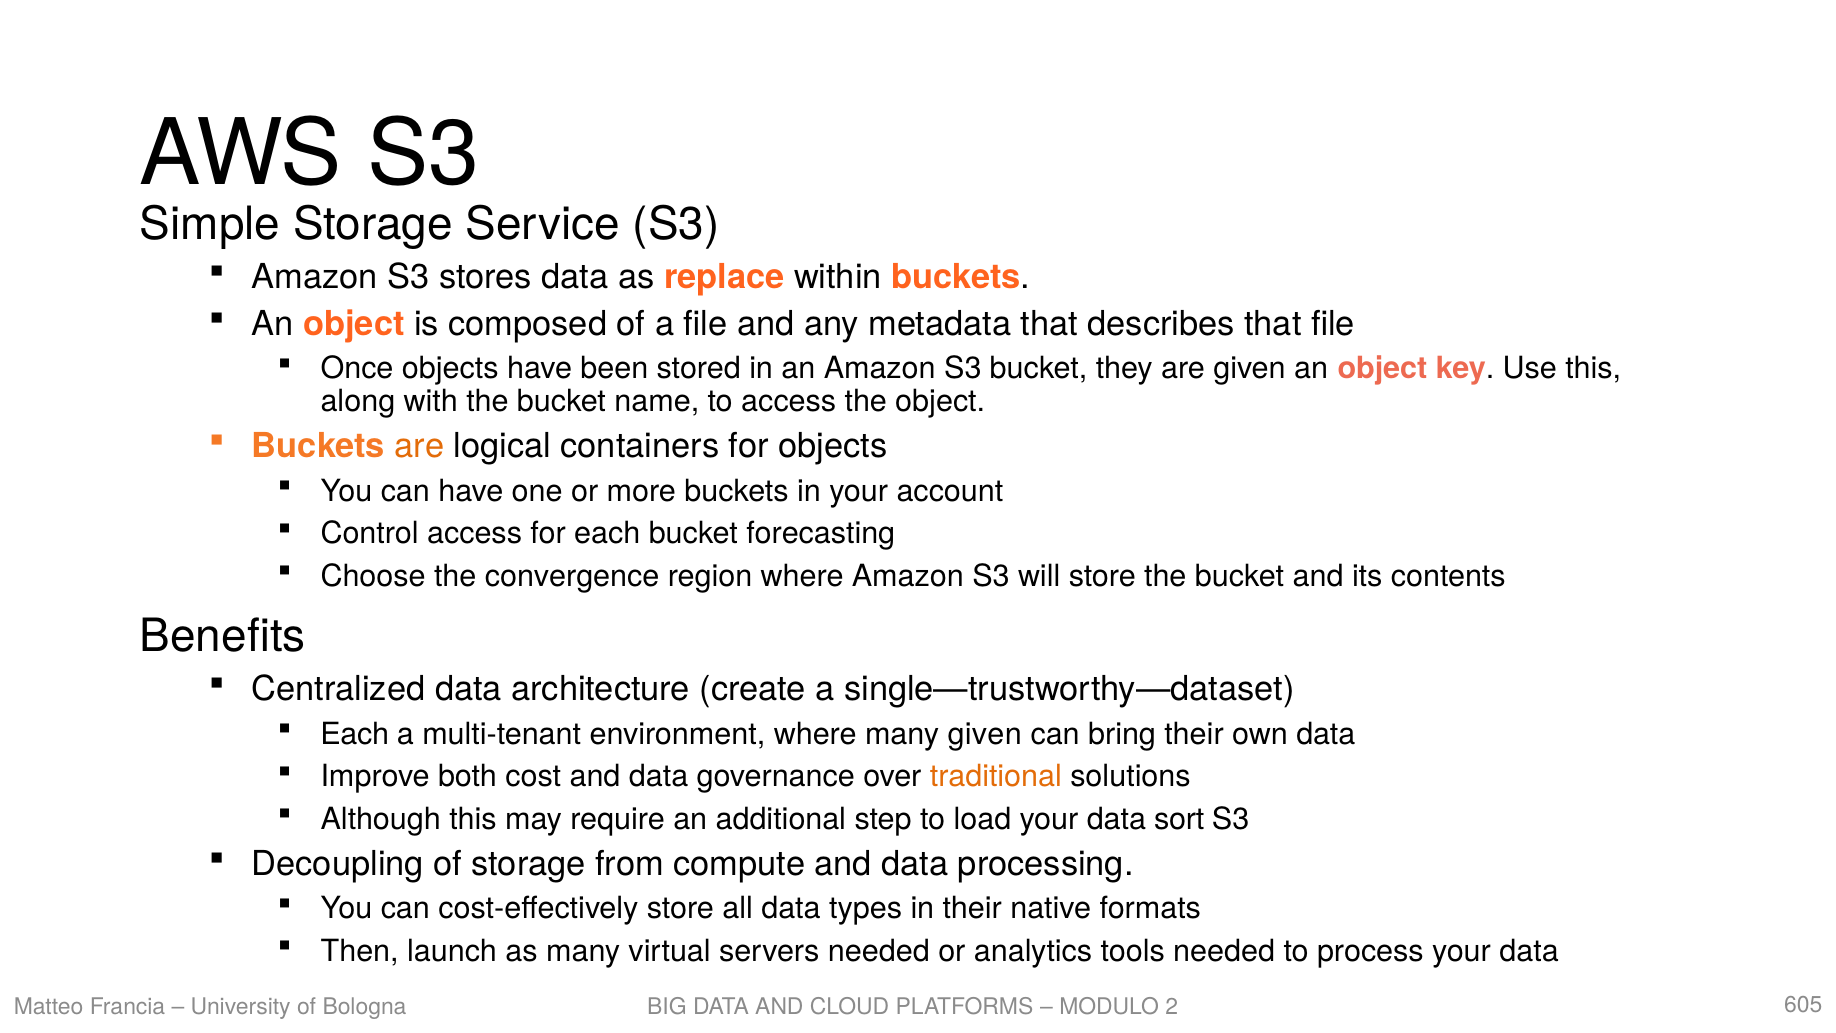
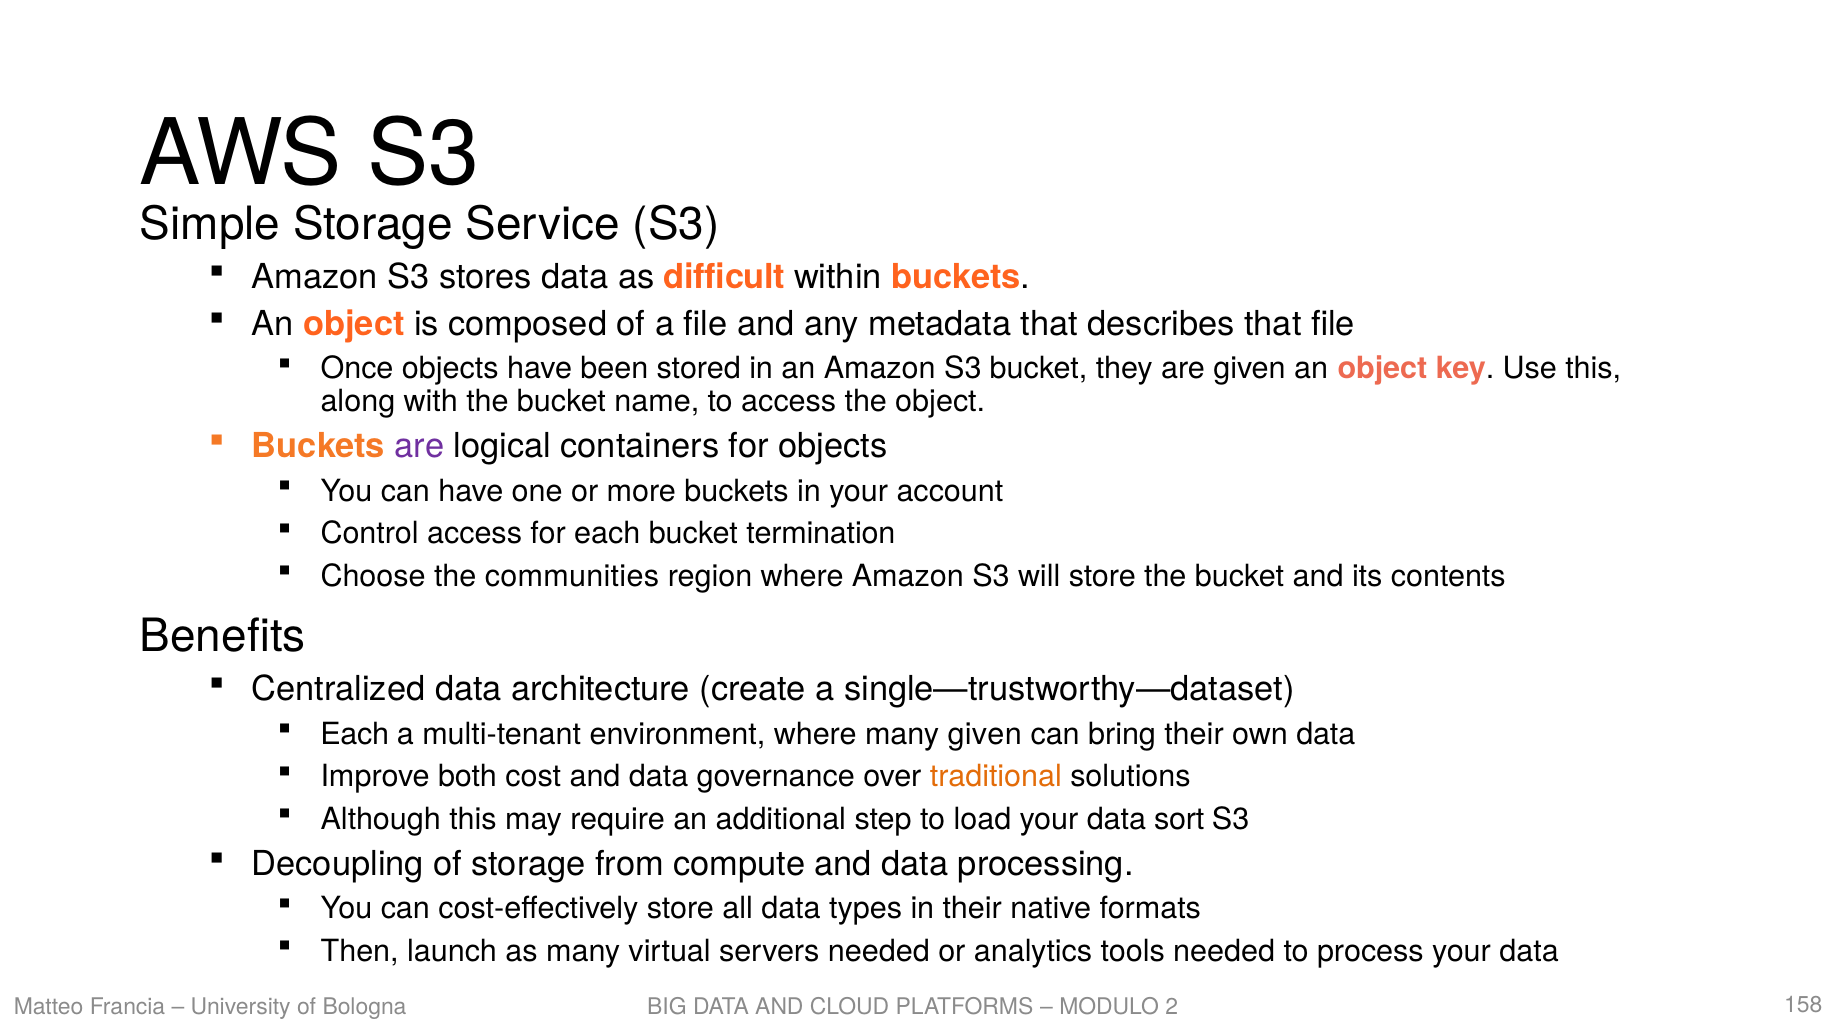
replace: replace -> difficult
are at (419, 446) colour: orange -> purple
forecasting: forecasting -> termination
convergence: convergence -> communities
605: 605 -> 158
